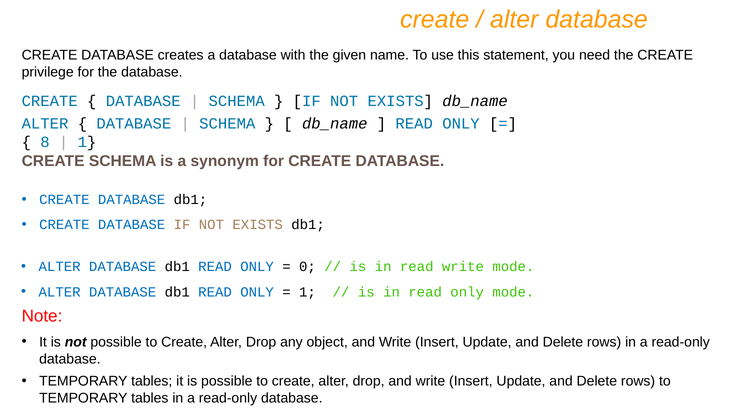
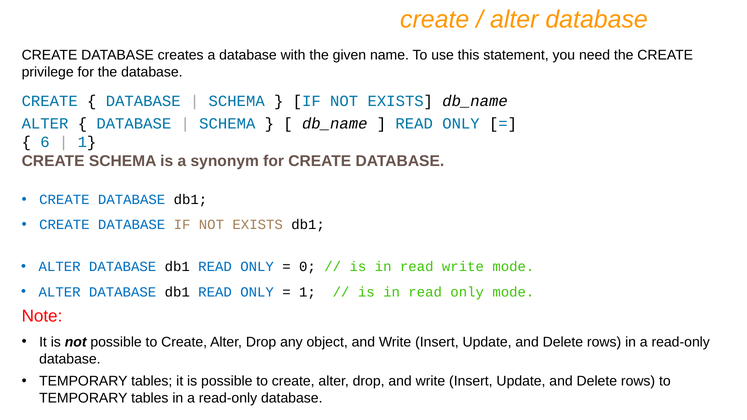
8: 8 -> 6
